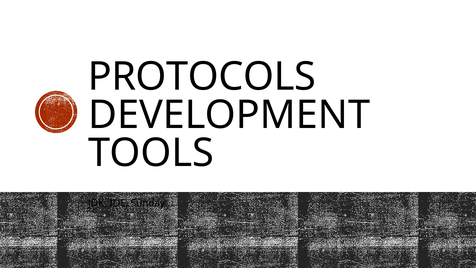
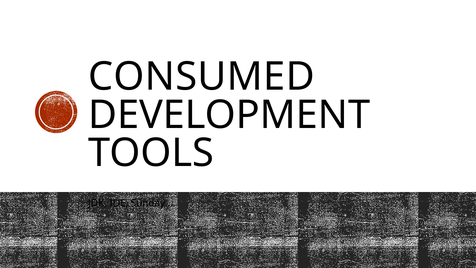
PROTOCOLS: PROTOCOLS -> CONSUMED
